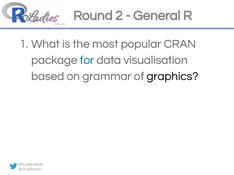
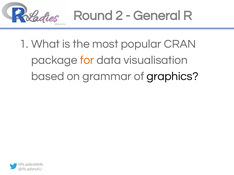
for colour: blue -> orange
